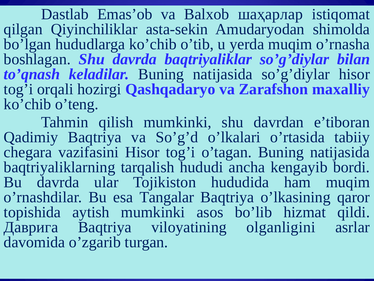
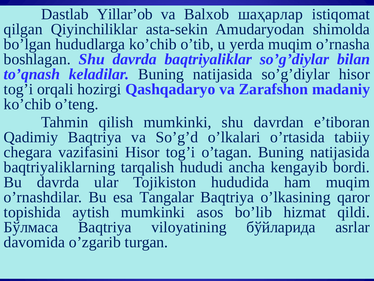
Emas’ob: Emas’ob -> Yillar’ob
maxalliy: maxalliy -> madaniy
Даврига: Даврига -> Бўлмаса
olganligini: olganligini -> бўйларида
